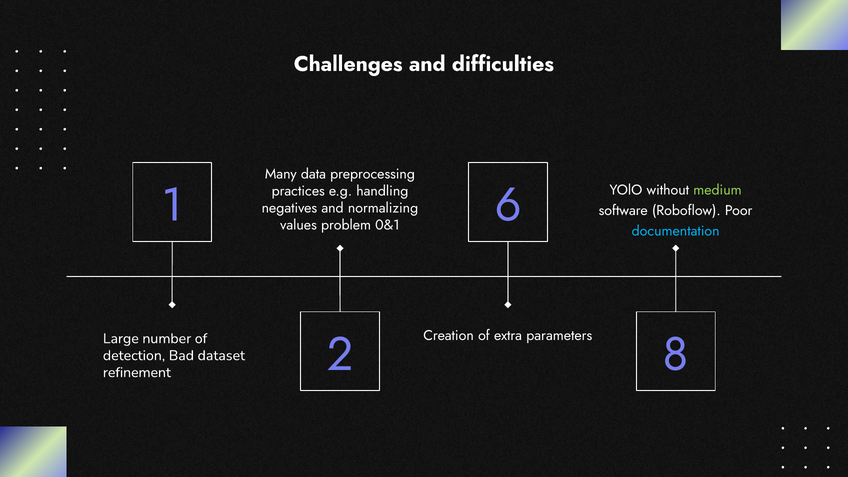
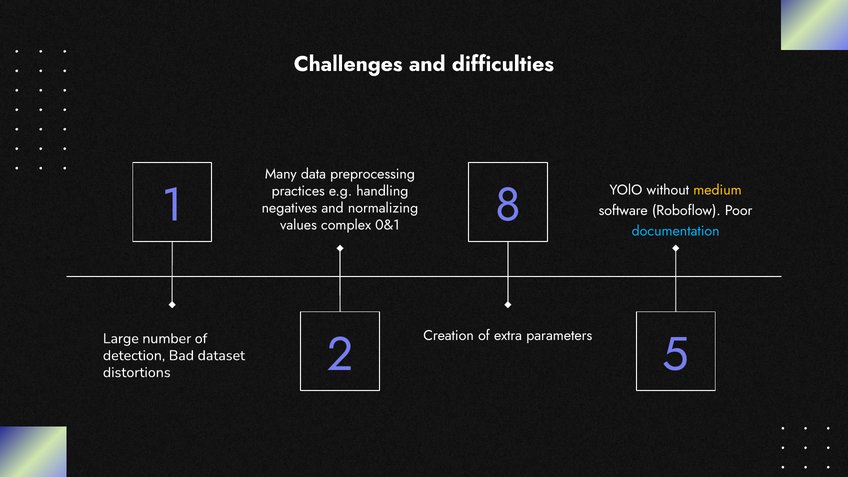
medium colour: light green -> yellow
6: 6 -> 8
problem: problem -> complex
8: 8 -> 5
refinement: refinement -> distortions
